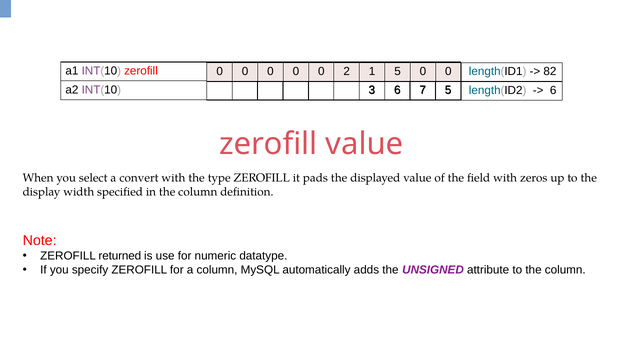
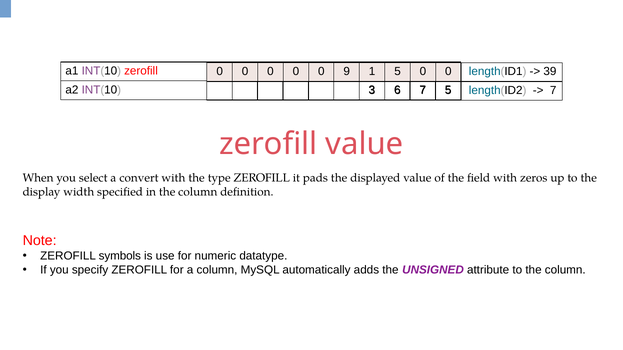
2: 2 -> 9
82: 82 -> 39
6 at (553, 91): 6 -> 7
returned: returned -> symbols
